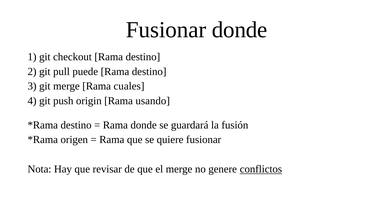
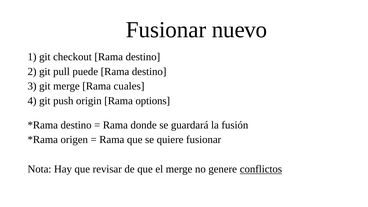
Fusionar donde: donde -> nuevo
usando: usando -> options
